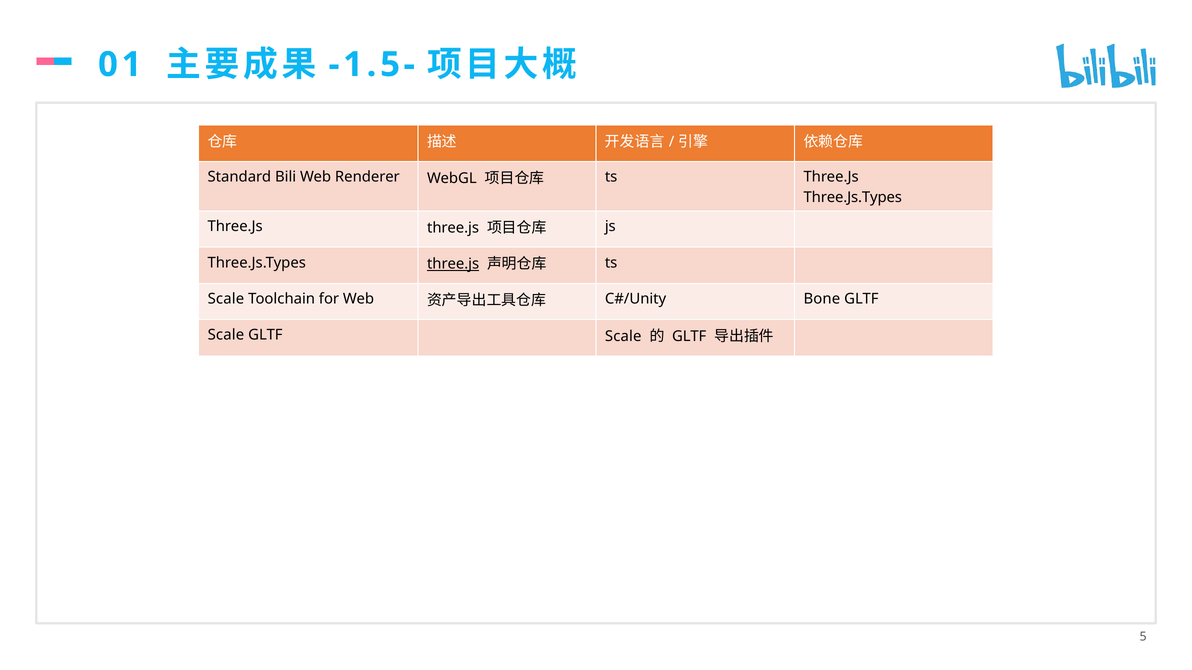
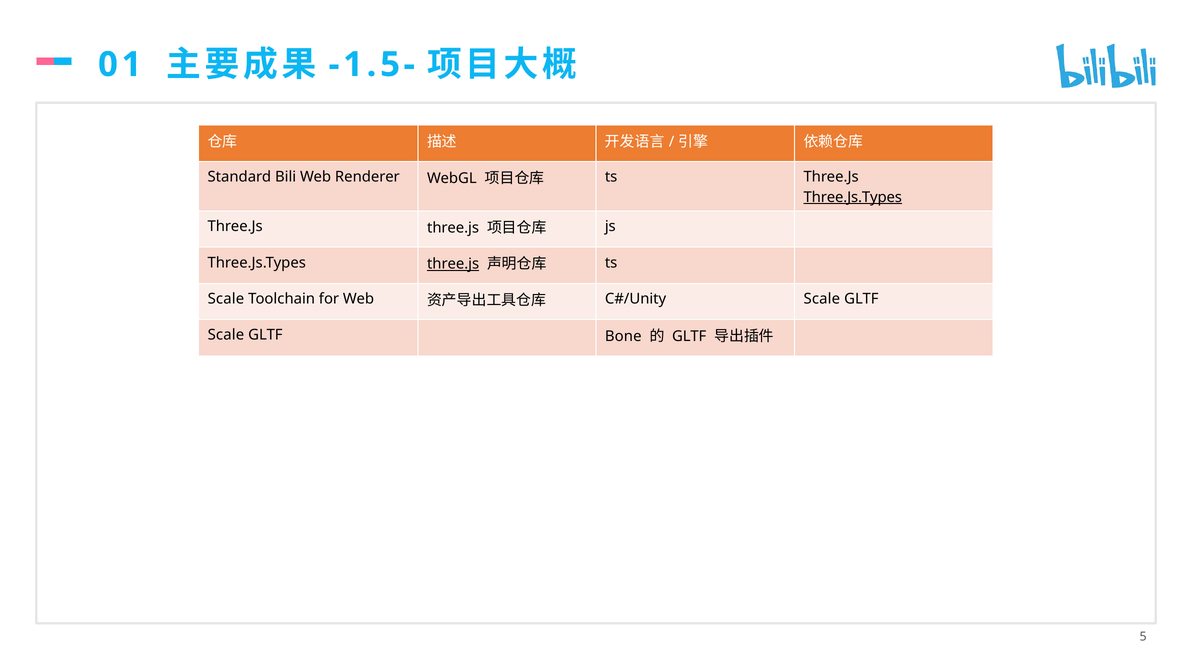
Three.Js.Types at (853, 197) underline: none -> present
Bone at (822, 299): Bone -> Scale
Scale at (623, 337): Scale -> Bone
